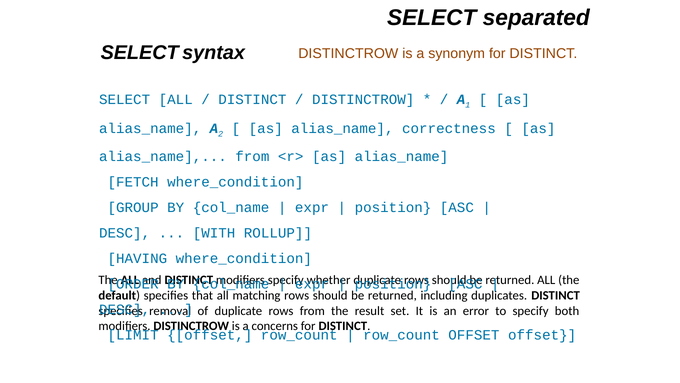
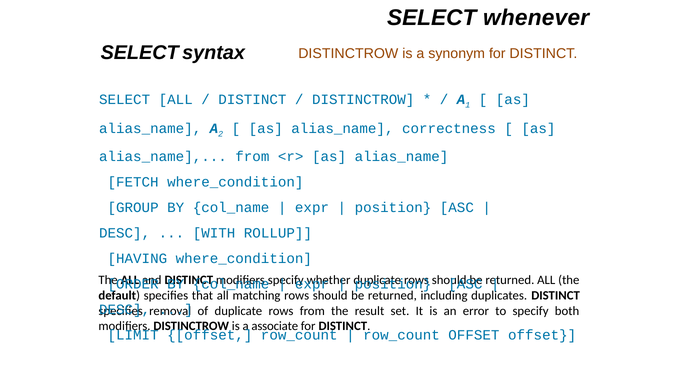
separated: separated -> whenever
concerns: concerns -> associate
